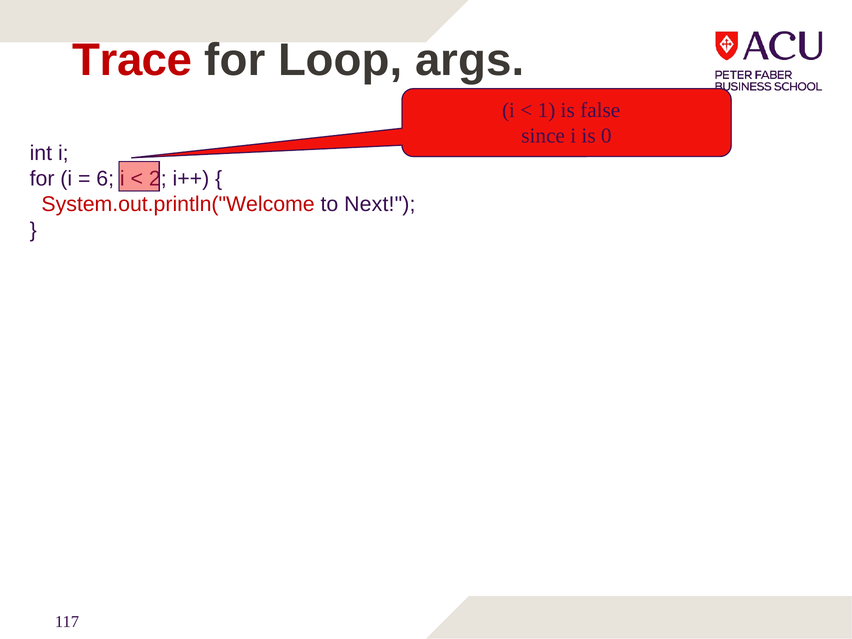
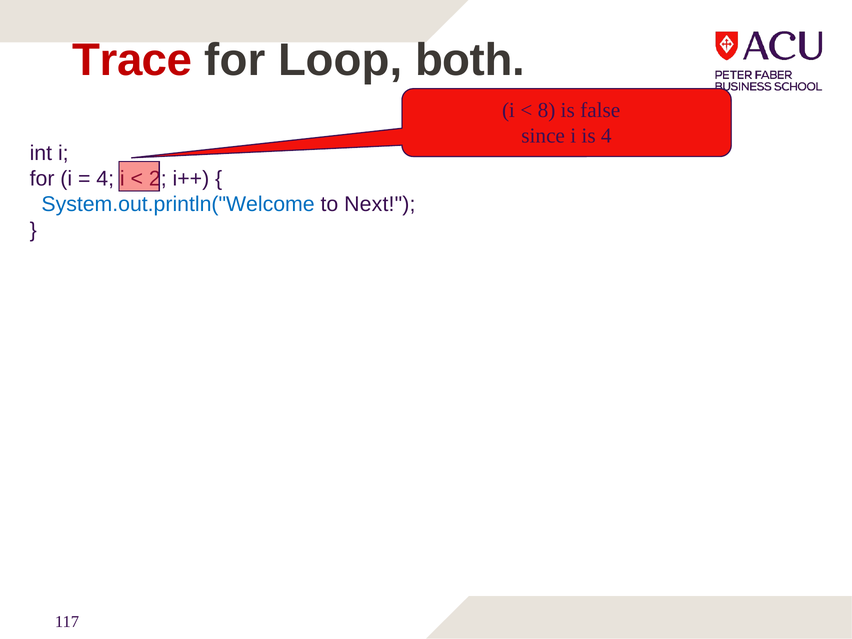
args: args -> both
1: 1 -> 8
is 0: 0 -> 4
6 at (105, 179): 6 -> 4
System.out.println("Welcome colour: red -> blue
